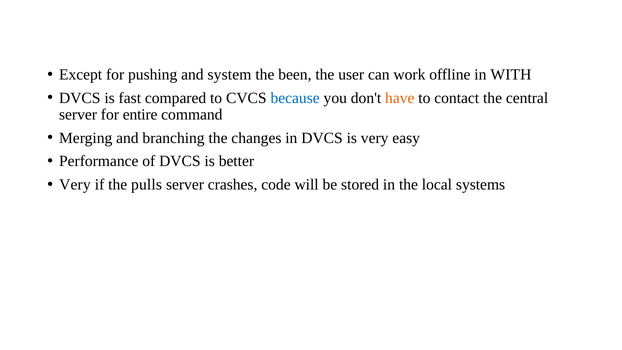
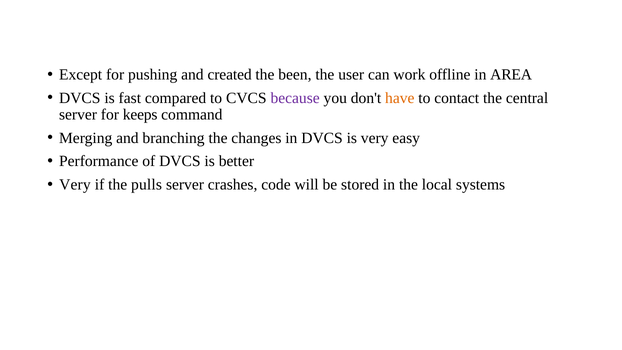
system: system -> created
WITH: WITH -> AREA
because colour: blue -> purple
entire: entire -> keeps
